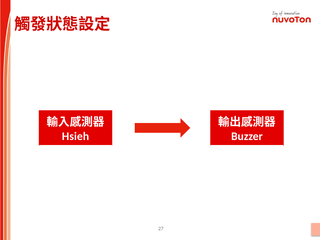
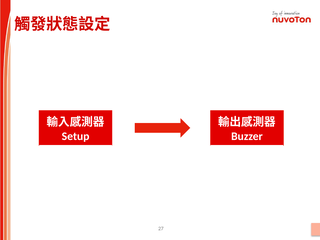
Hsieh: Hsieh -> Setup
